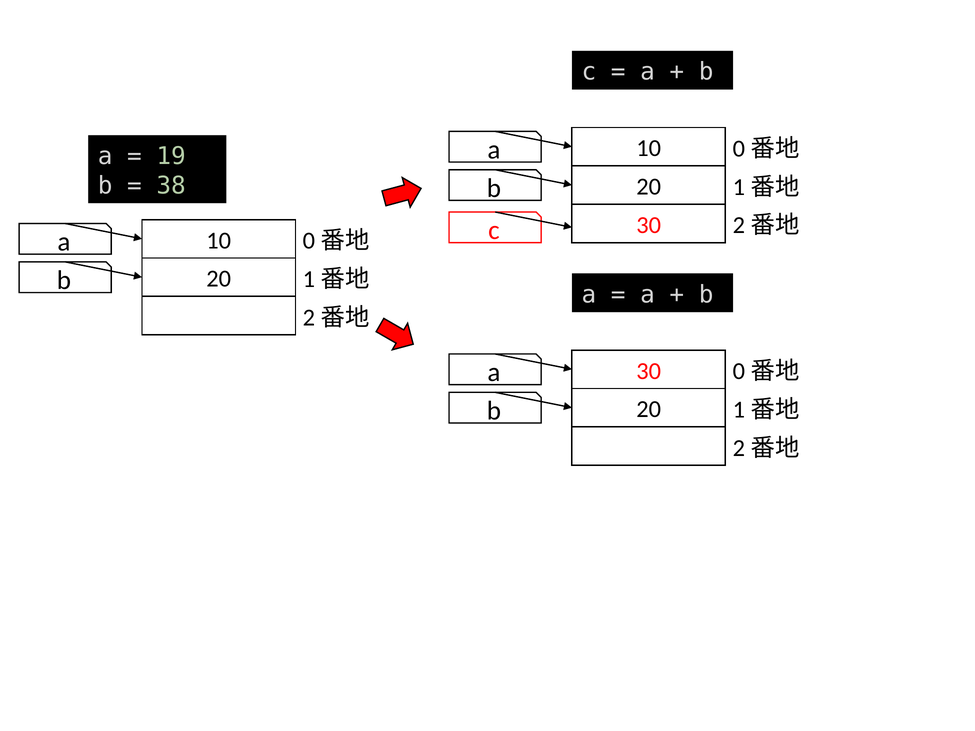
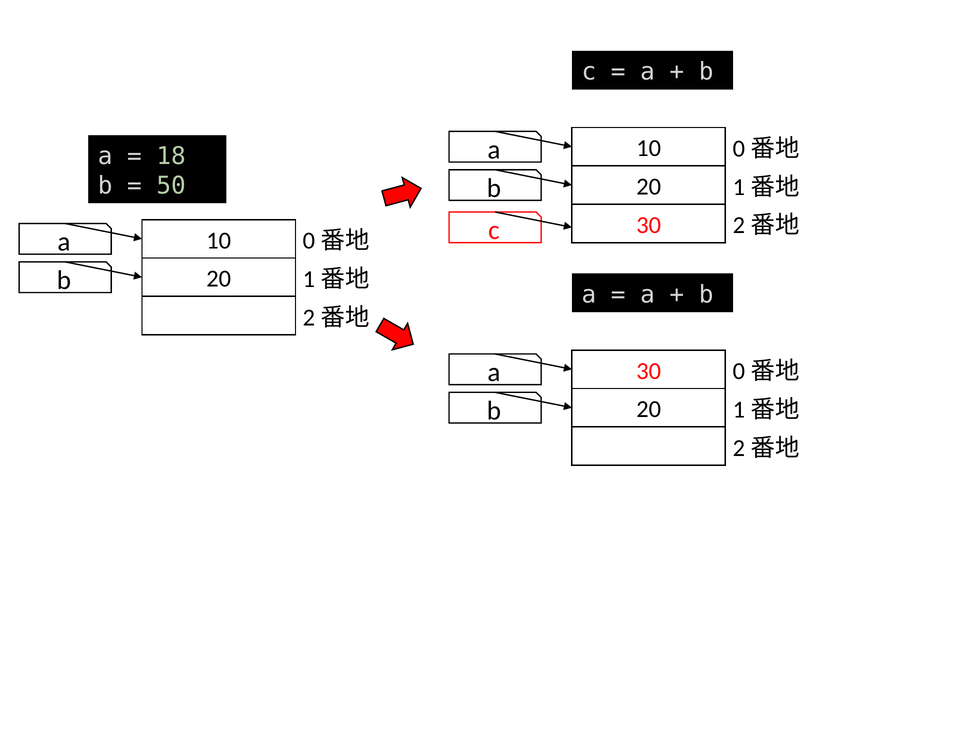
19: 19 -> 18
38: 38 -> 50
